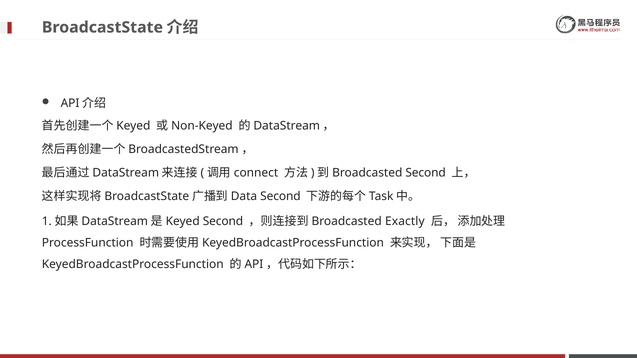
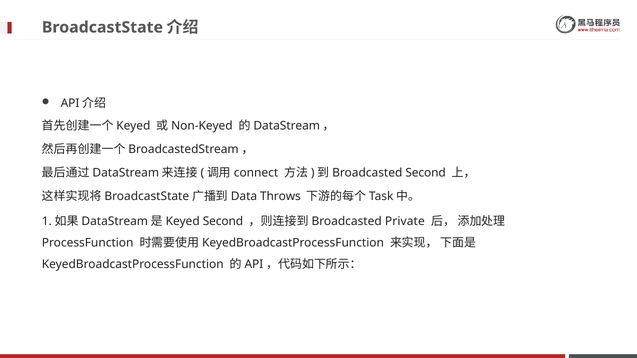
Second at (280, 197): Second -> Throws
Exactly: Exactly -> Private
